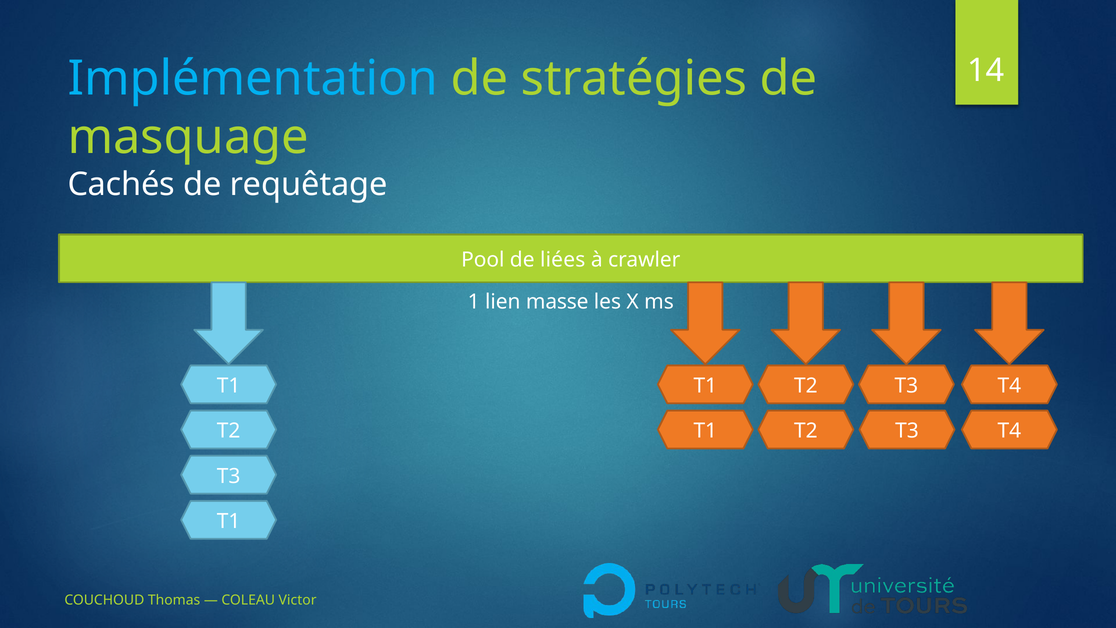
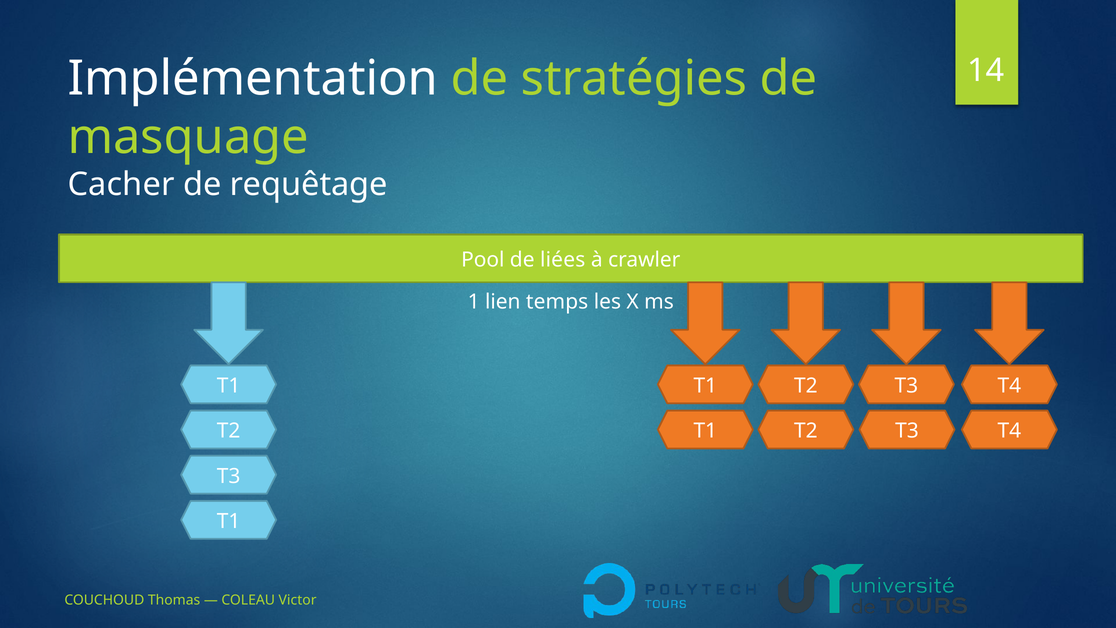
Implémentation colour: light blue -> white
Cachés: Cachés -> Cacher
masse: masse -> temps
